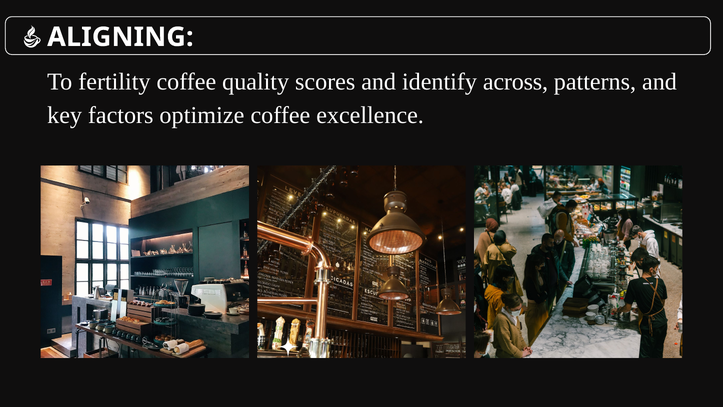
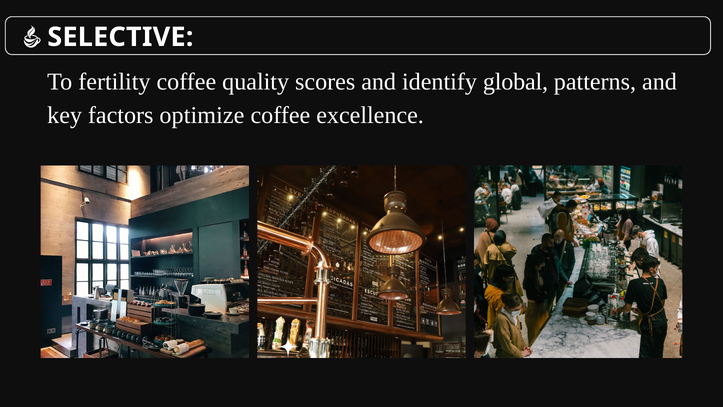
ALIGNING: ALIGNING -> SELECTIVE
across: across -> global
